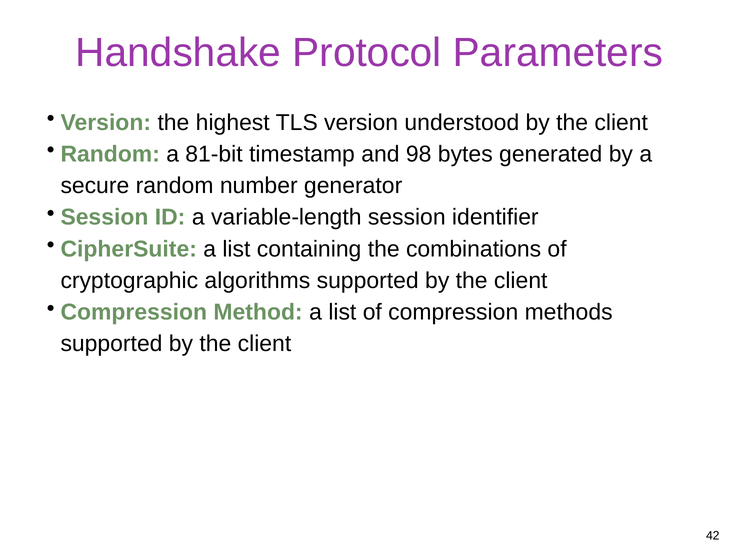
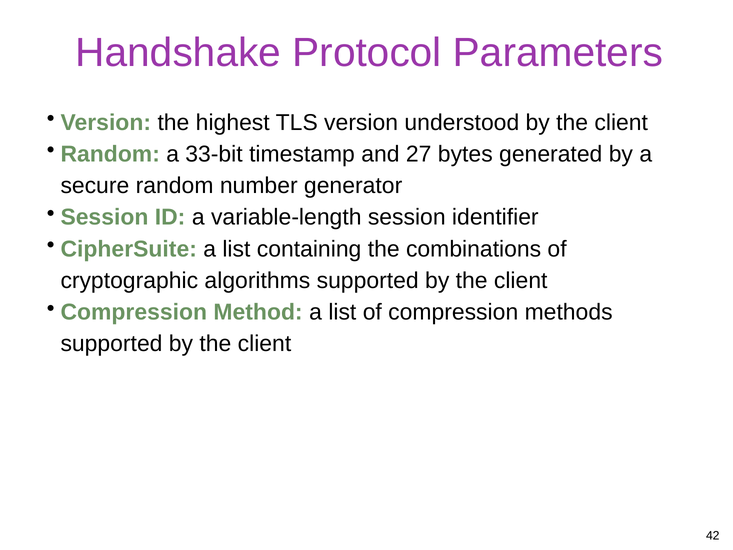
81-bit: 81-bit -> 33-bit
98: 98 -> 27
